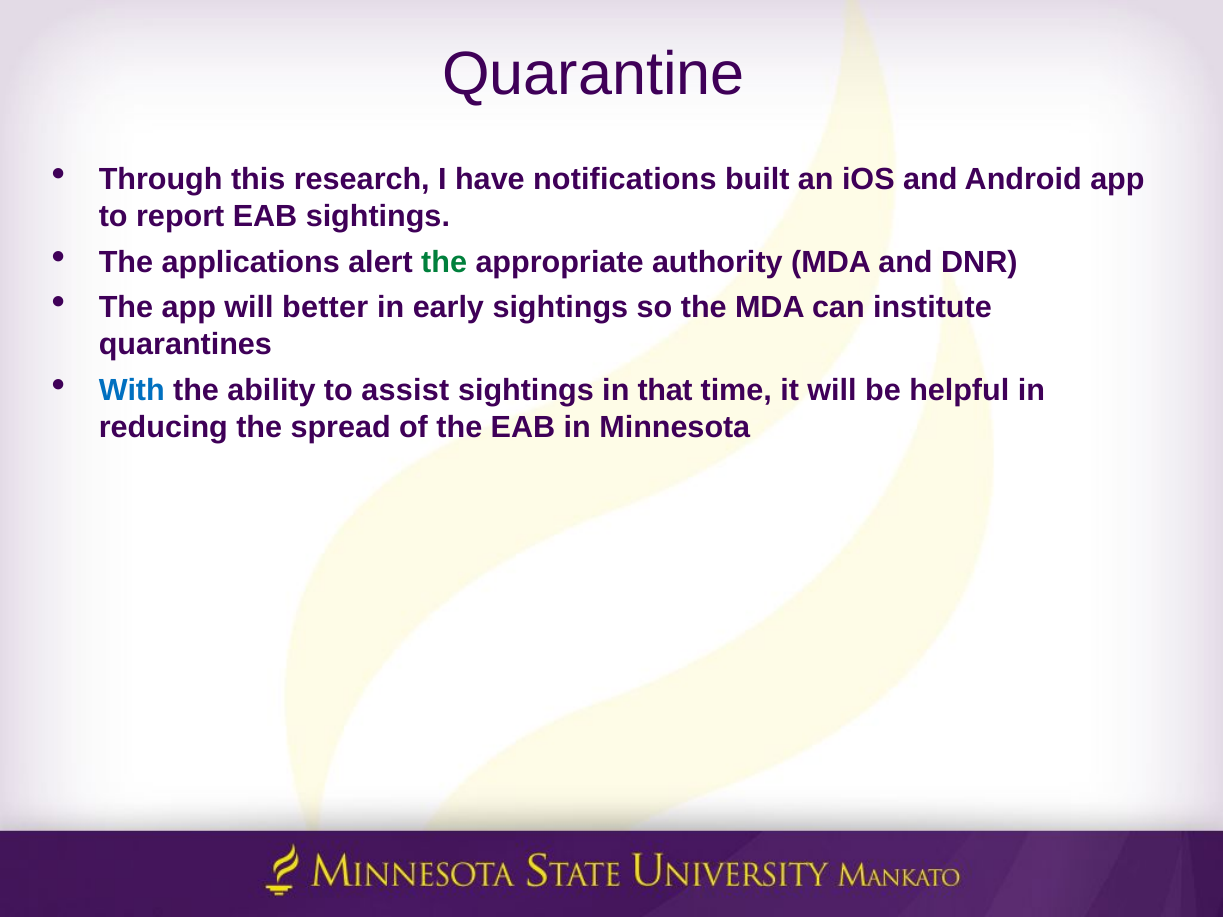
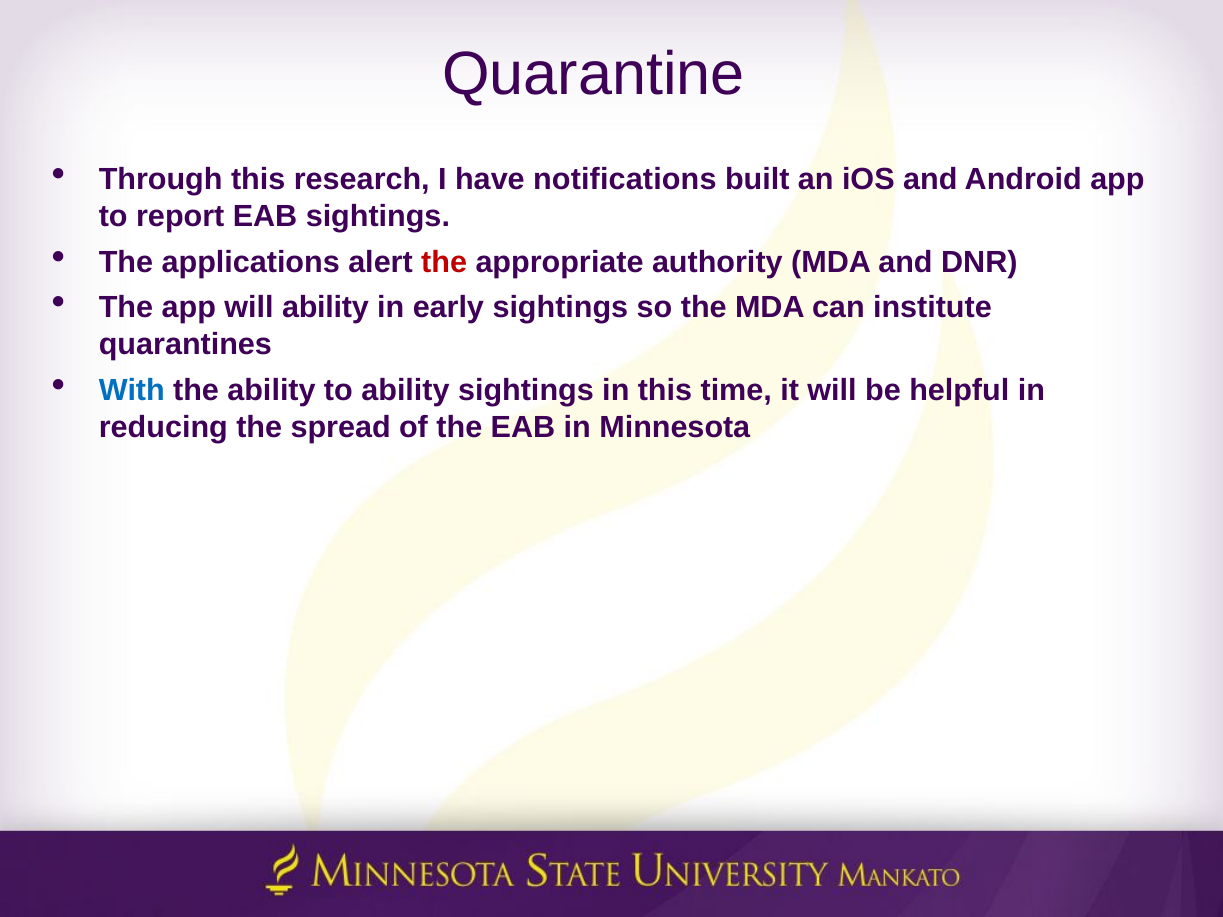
the at (444, 262) colour: green -> red
will better: better -> ability
to assist: assist -> ability
in that: that -> this
